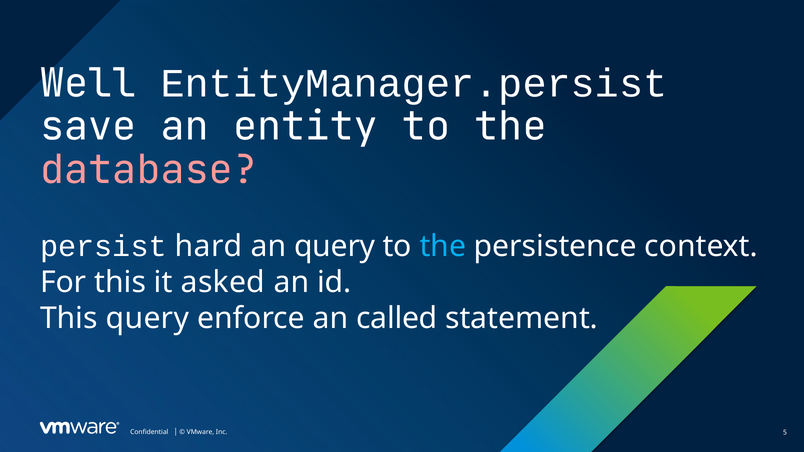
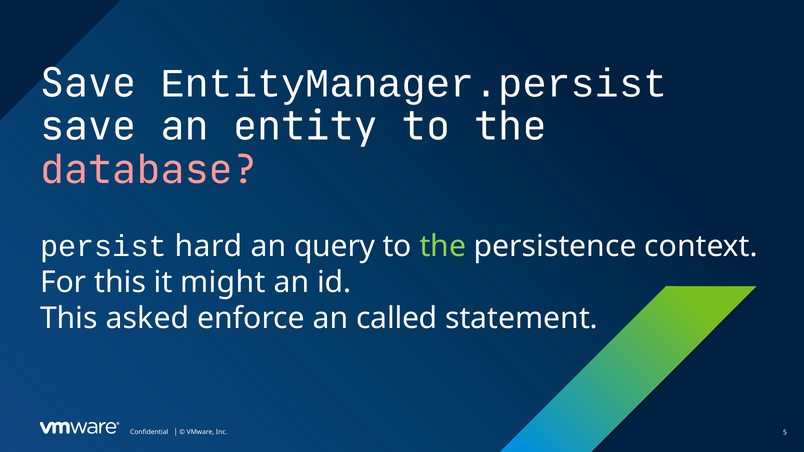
Well at (88, 83): Well -> Save
the at (443, 246) colour: light blue -> light green
asked: asked -> might
query at (147, 319): query -> asked
